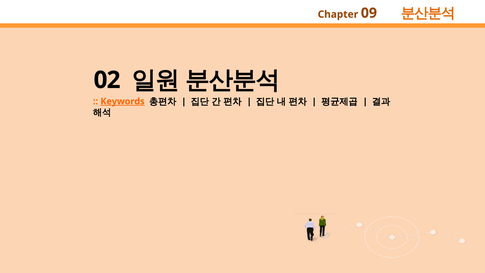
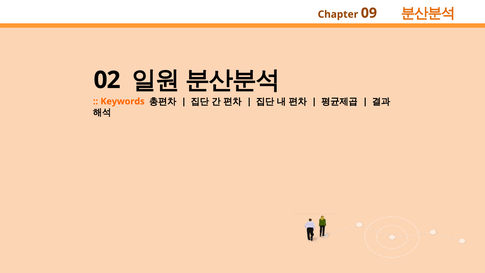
Keywords underline: present -> none
